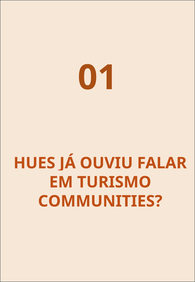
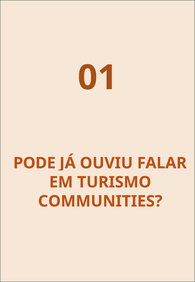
HUES: HUES -> PODE
